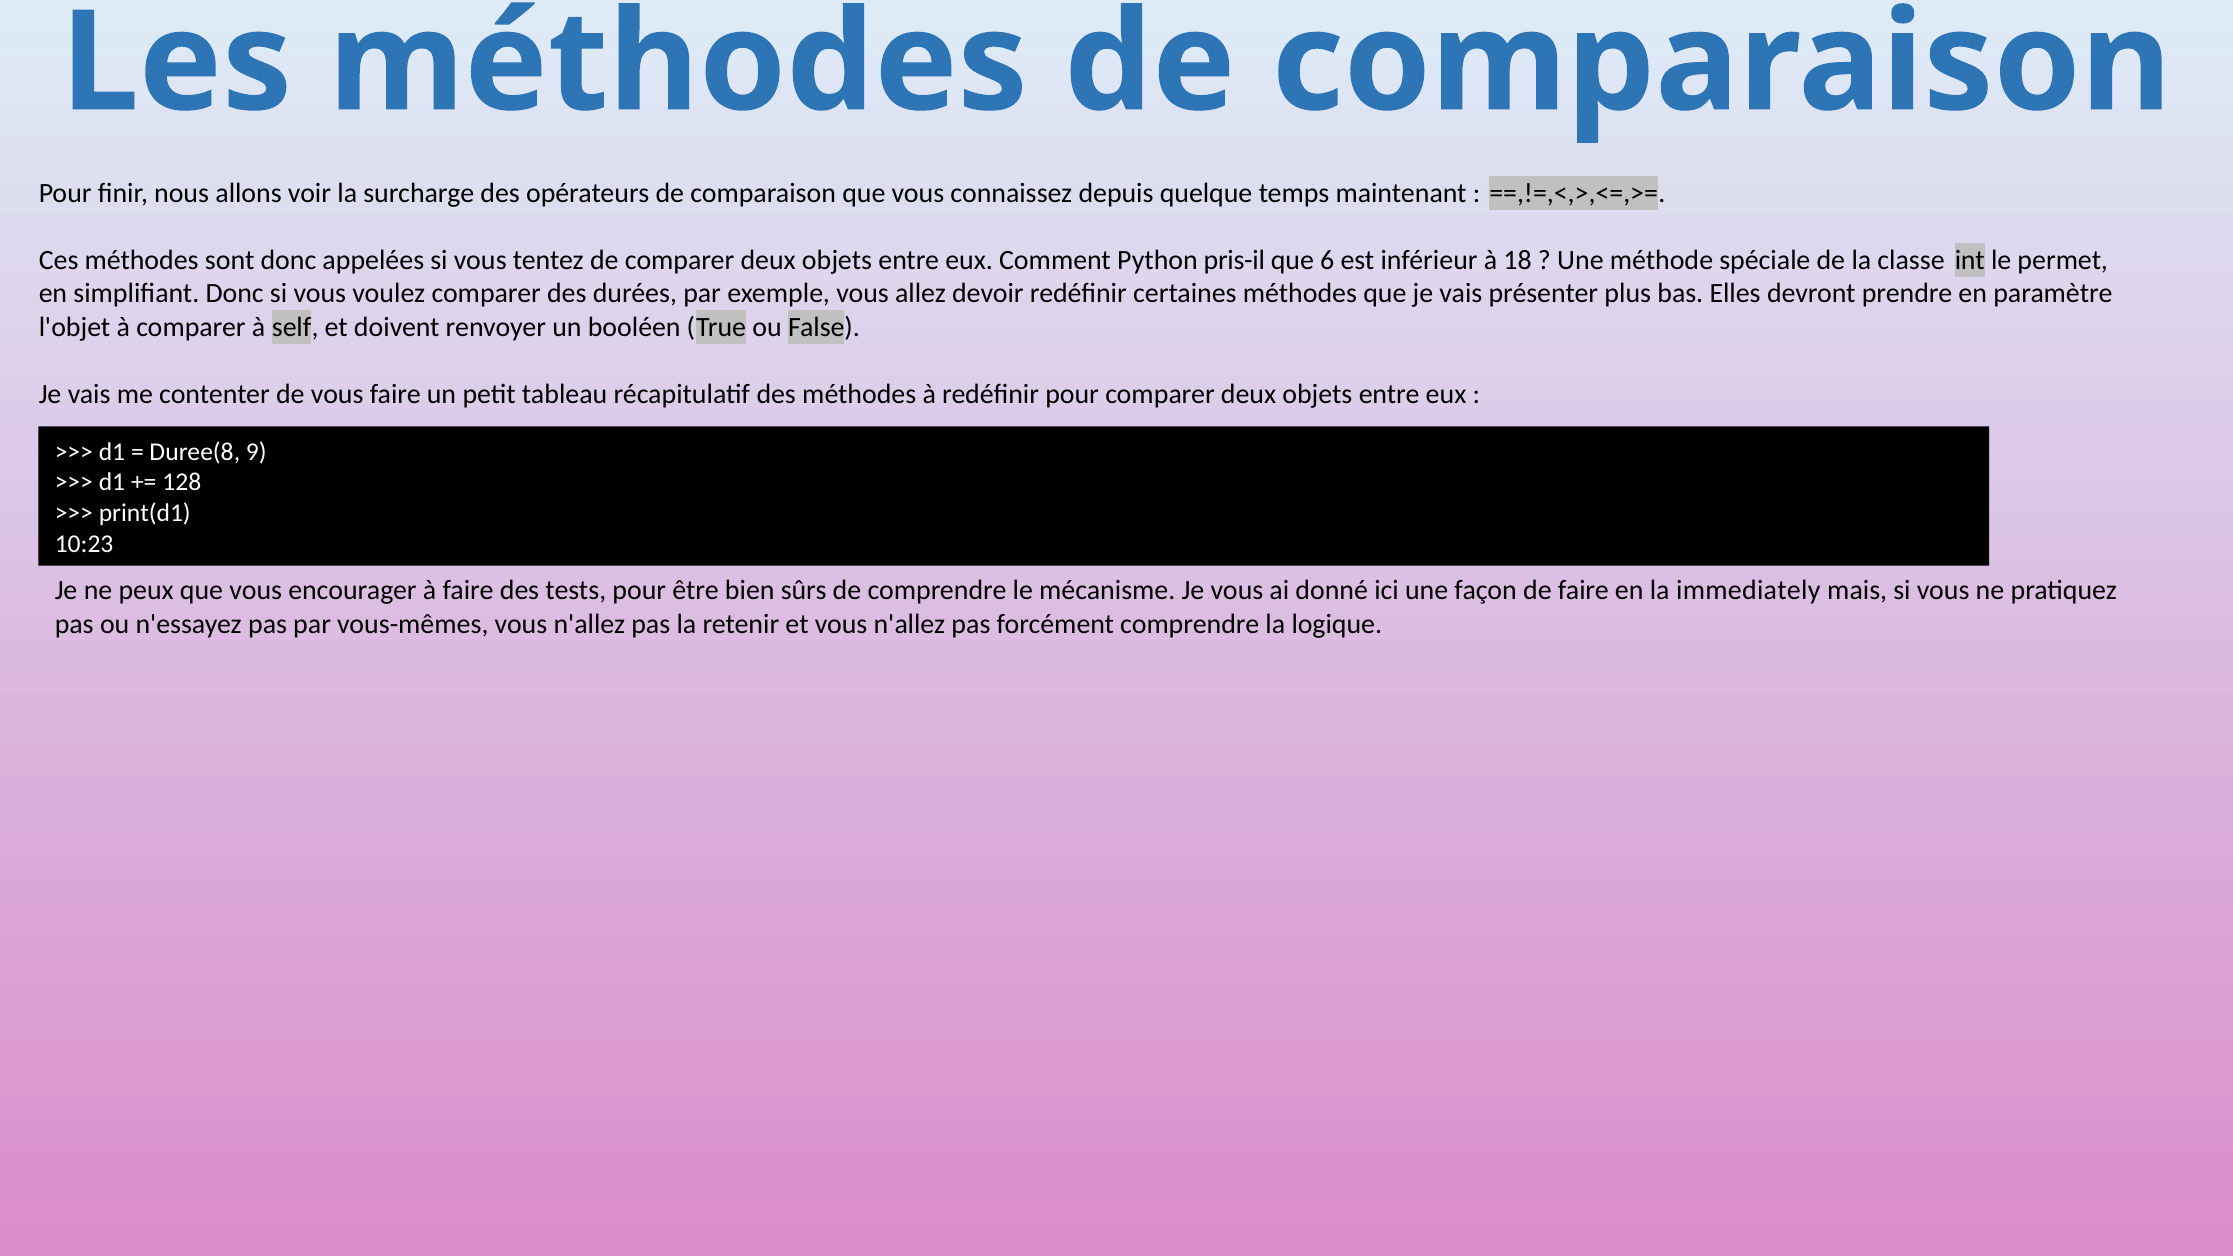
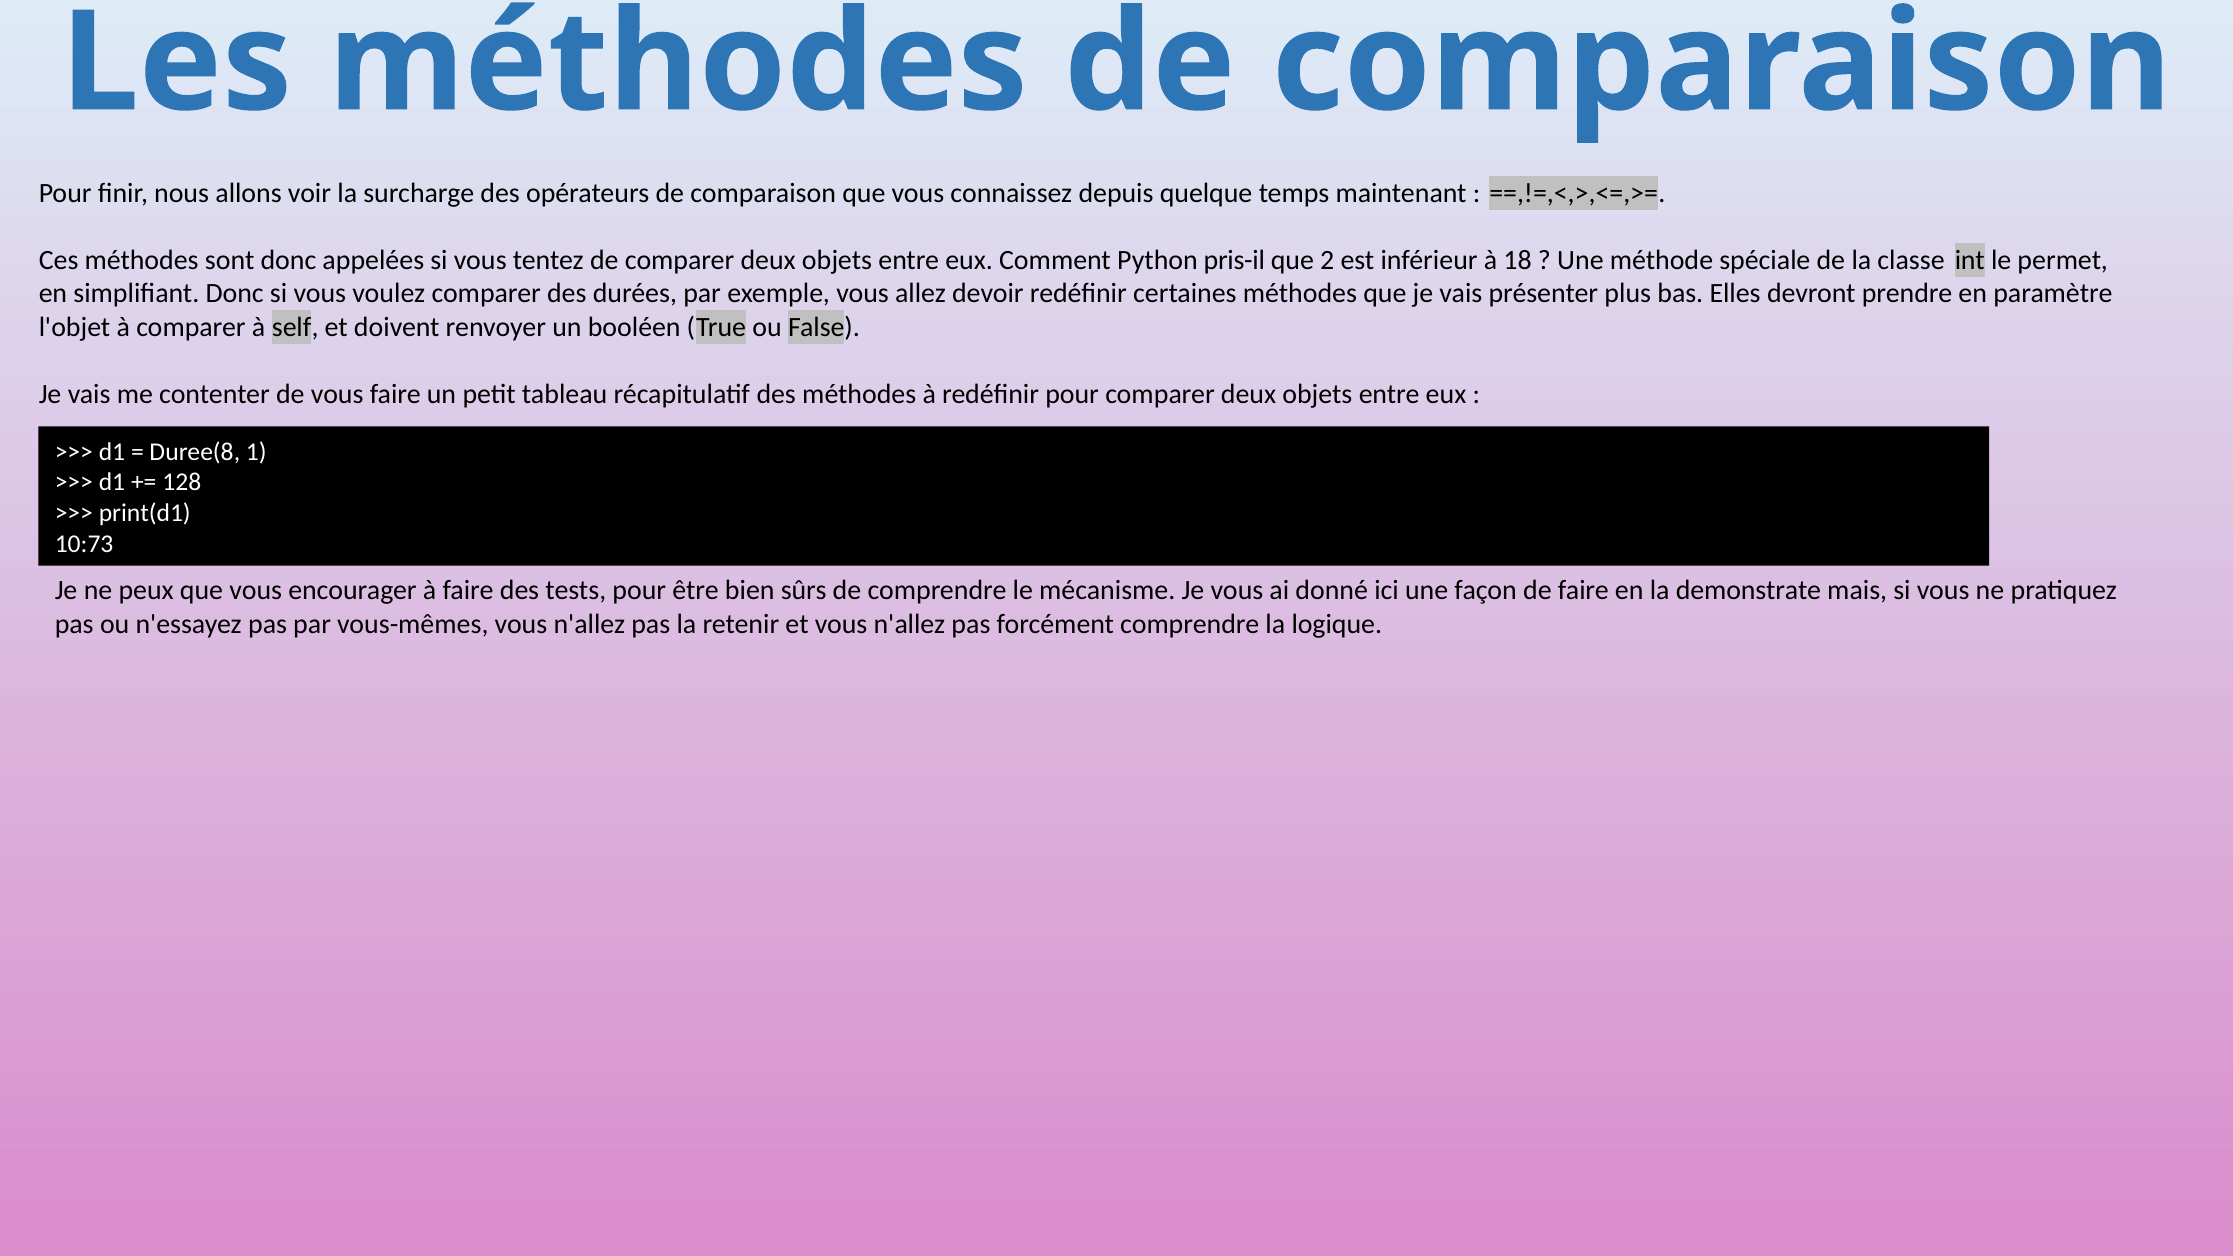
6: 6 -> 2
9: 9 -> 1
10:23: 10:23 -> 10:73
immediately: immediately -> demonstrate
